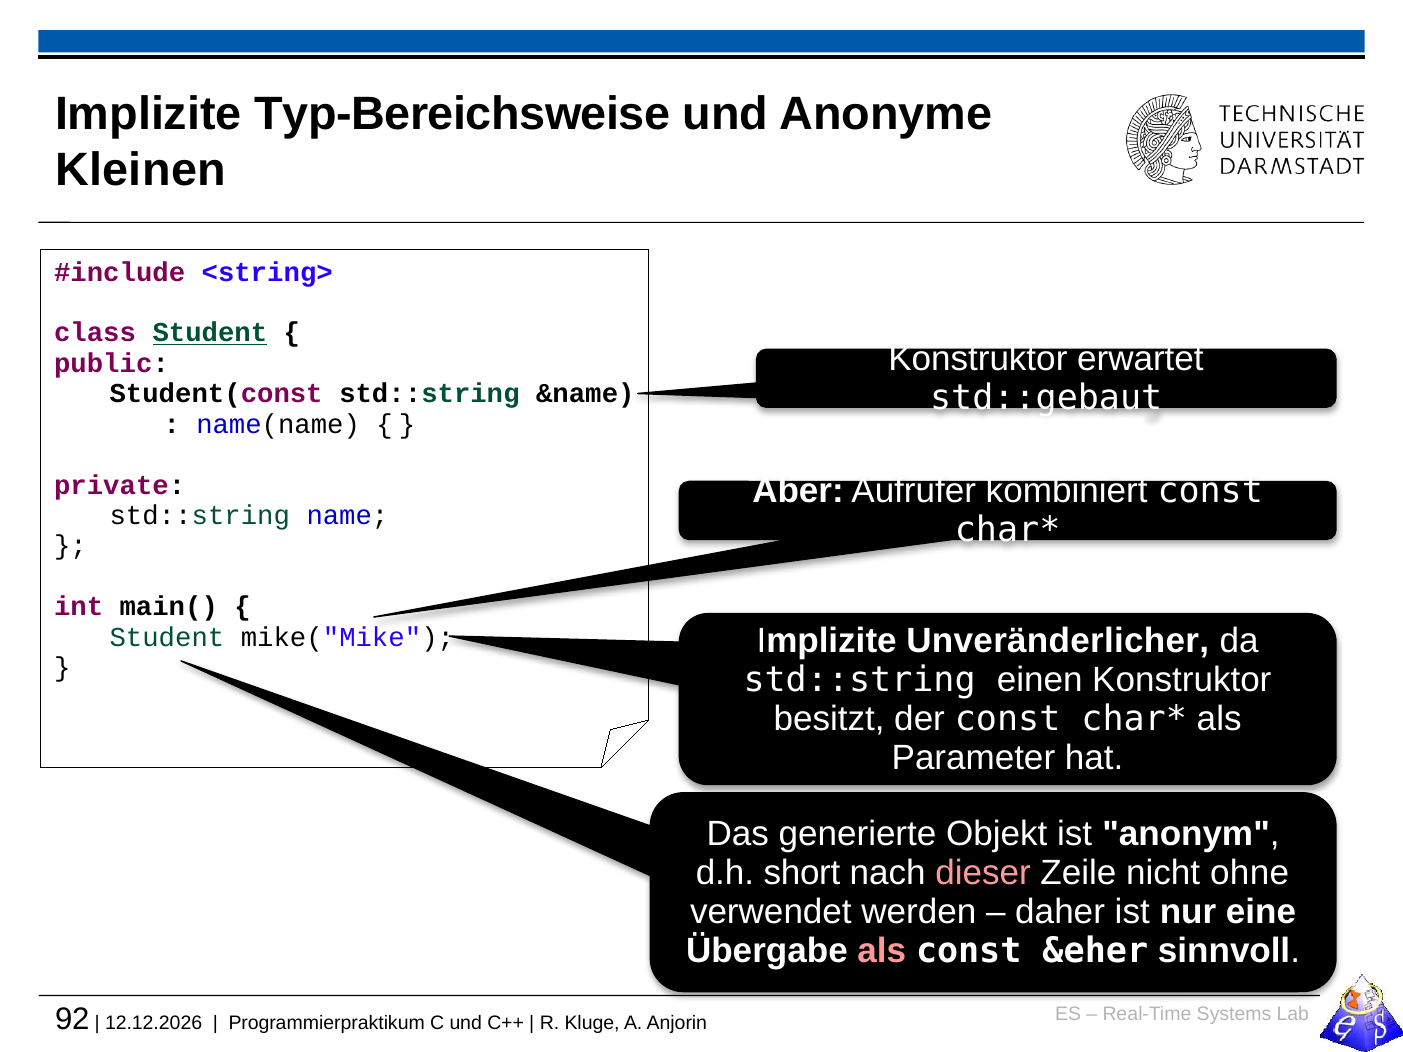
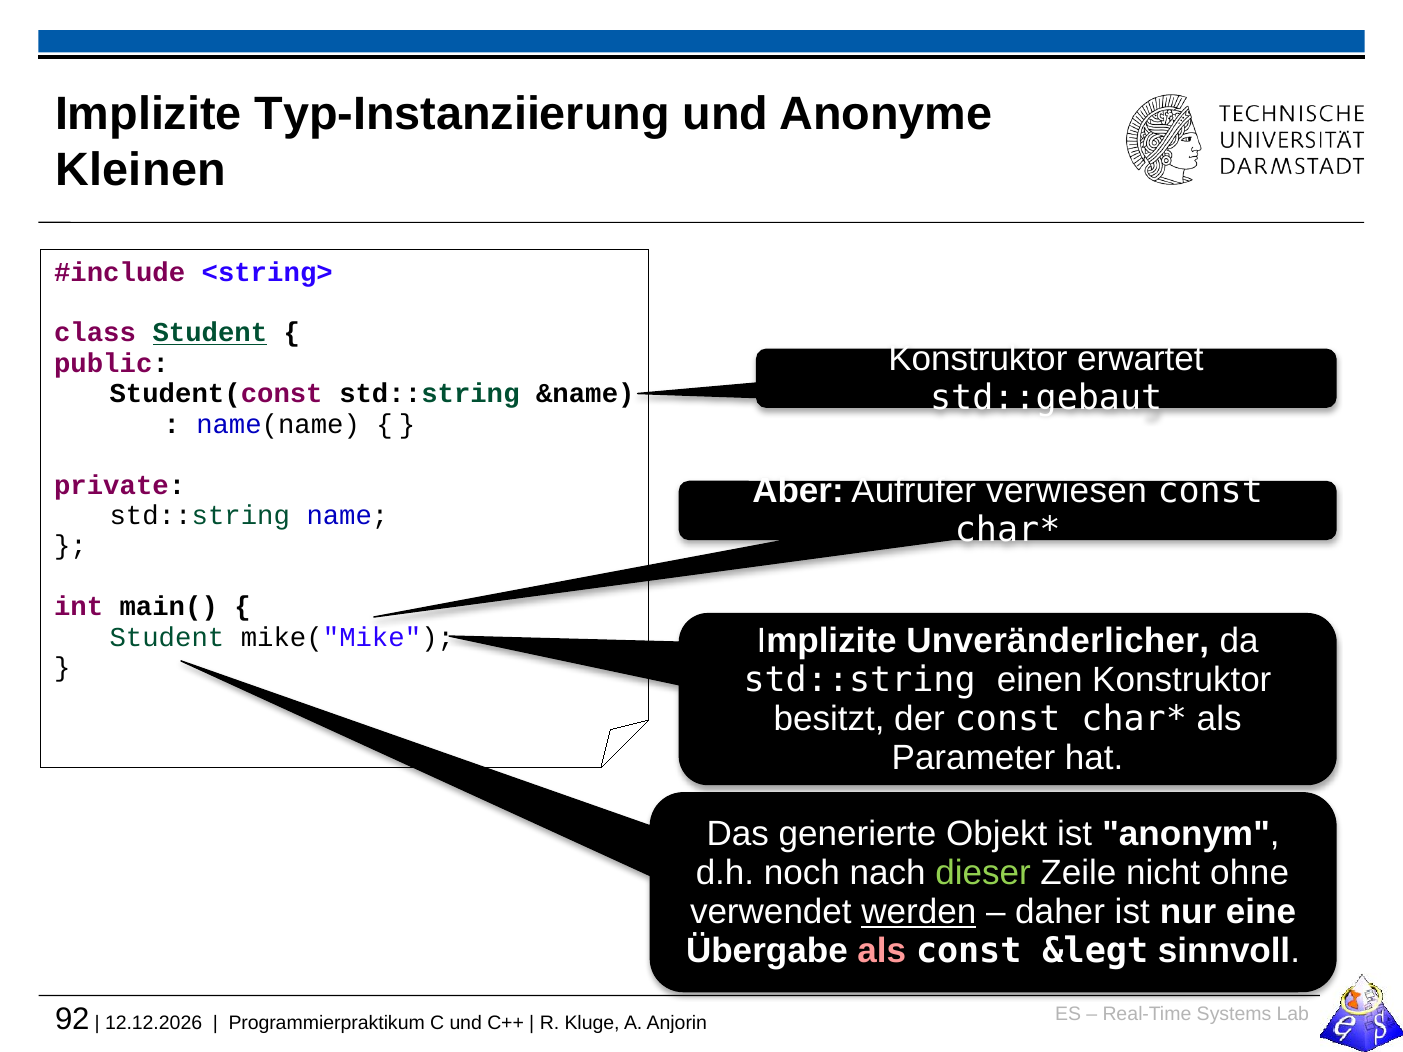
Typ-Bereichsweise: Typ-Bereichsweise -> Typ-Instanziierung
kombiniert: kombiniert -> verwiesen
short: short -> noch
dieser colour: pink -> light green
werden underline: none -> present
&eher: &eher -> &legt
